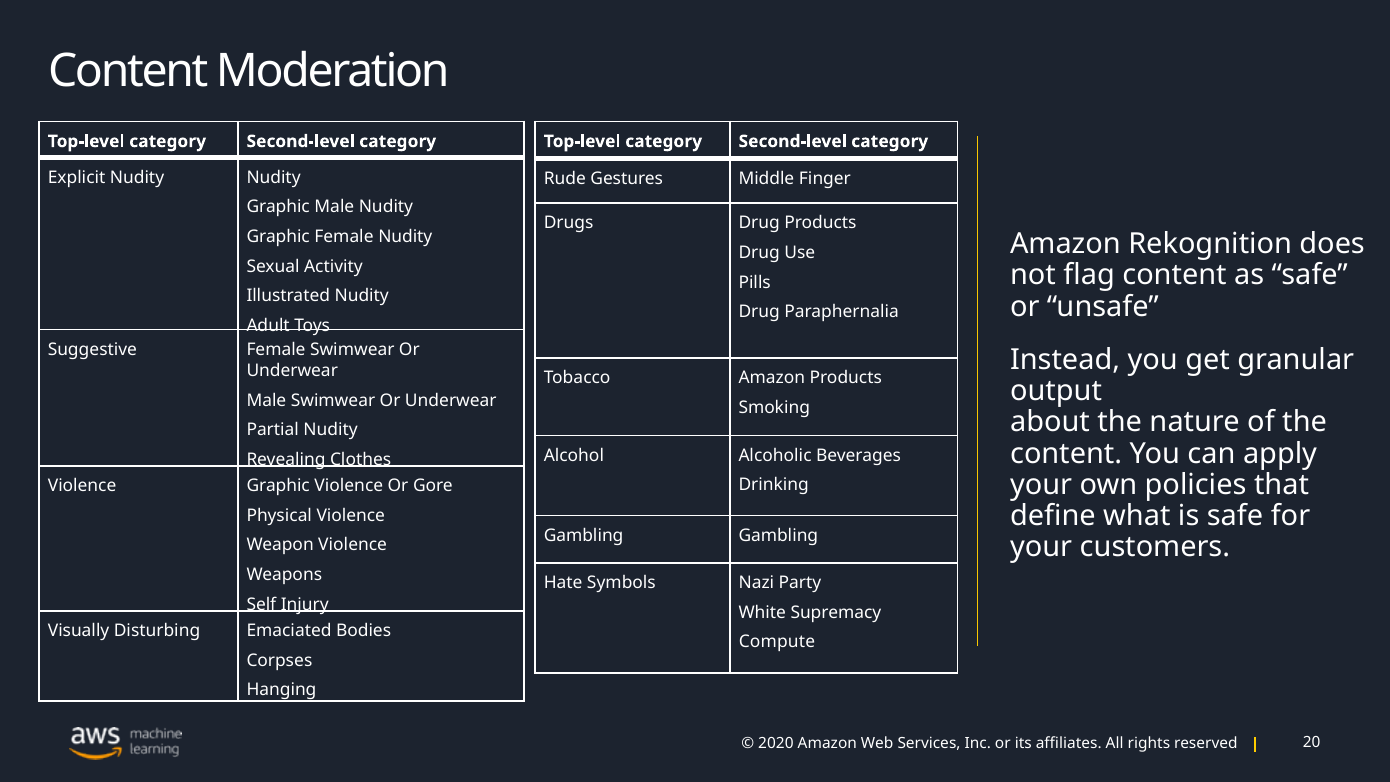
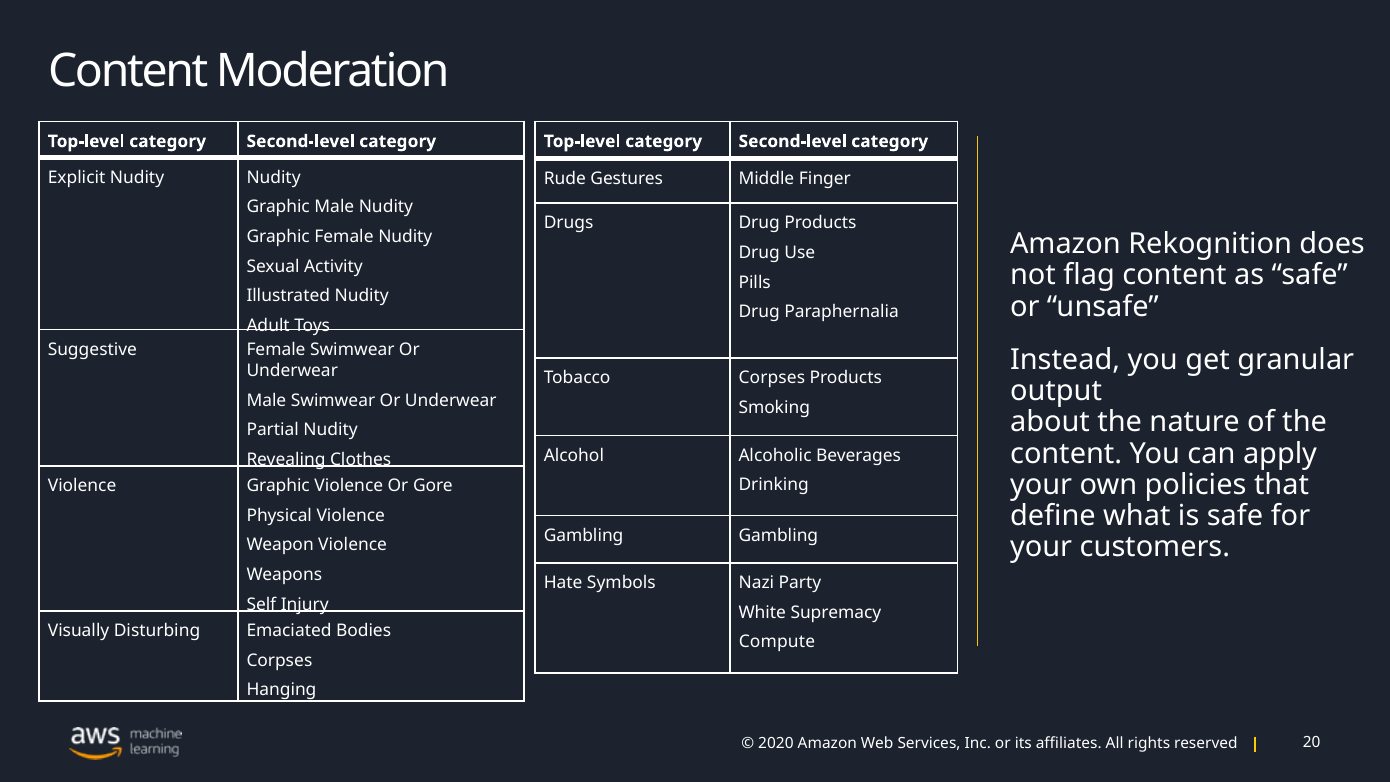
Tobacco Amazon: Amazon -> Corpses
